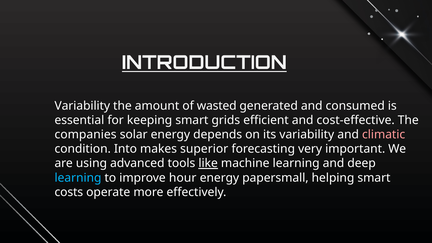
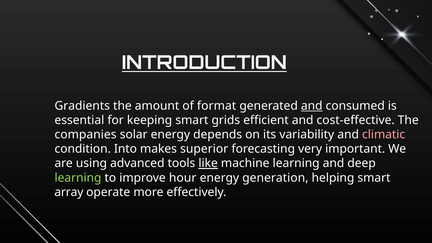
Variability at (82, 106): Variability -> Gradients
wasted: wasted -> format
and at (312, 106) underline: none -> present
learning at (78, 178) colour: light blue -> light green
papersmall: papersmall -> generation
costs: costs -> array
